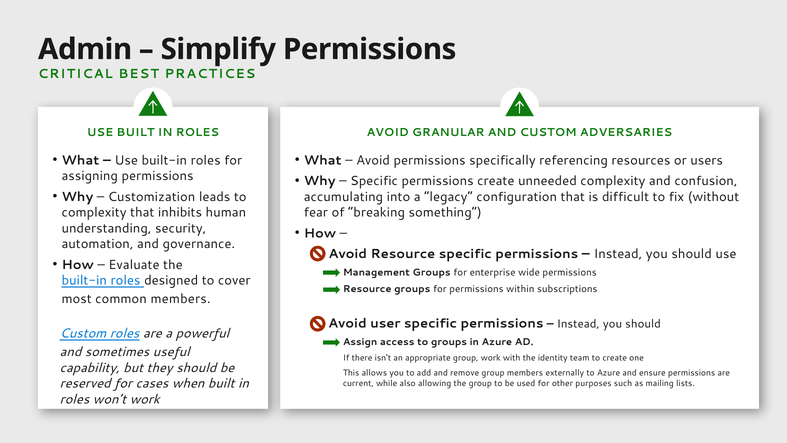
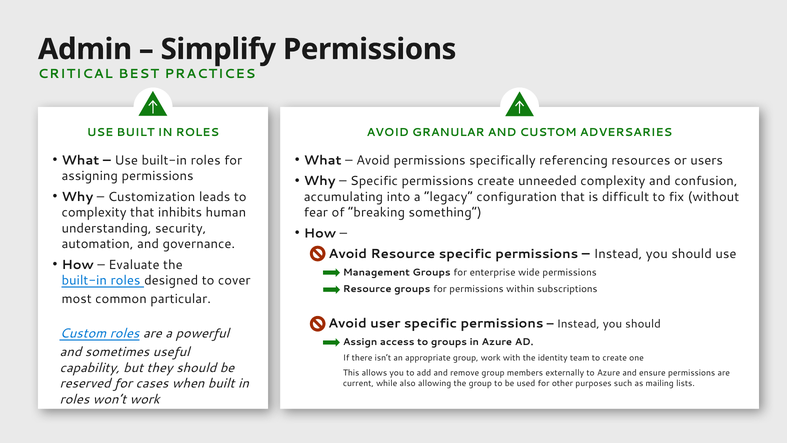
common members: members -> particular
